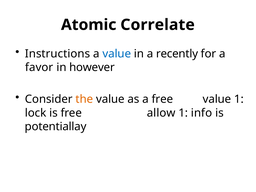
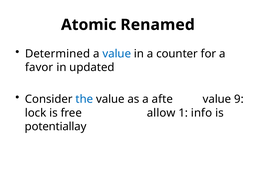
Correlate: Correlate -> Renamed
Instructions: Instructions -> Determined
recently: recently -> counter
however: however -> updated
the colour: orange -> blue
a free: free -> afte
value 1: 1 -> 9
